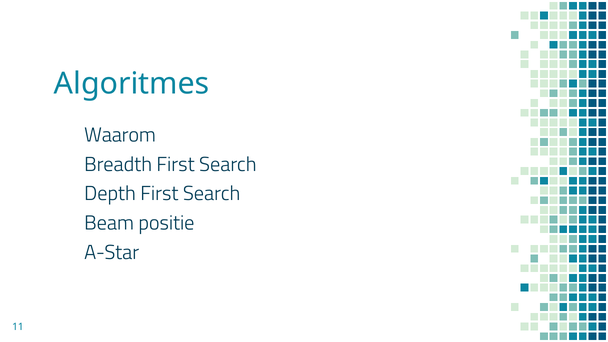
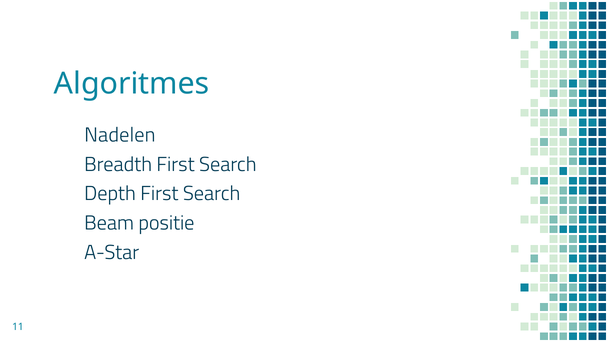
Waarom: Waarom -> Nadelen
